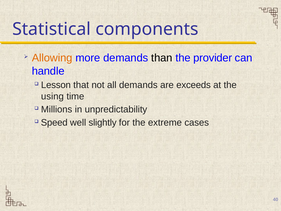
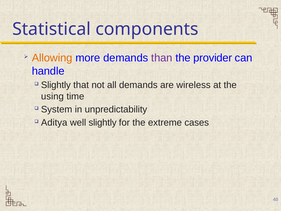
than colour: black -> purple
Lesson at (56, 85): Lesson -> Slightly
exceeds: exceeds -> wireless
Millions: Millions -> System
Speed: Speed -> Aditya
